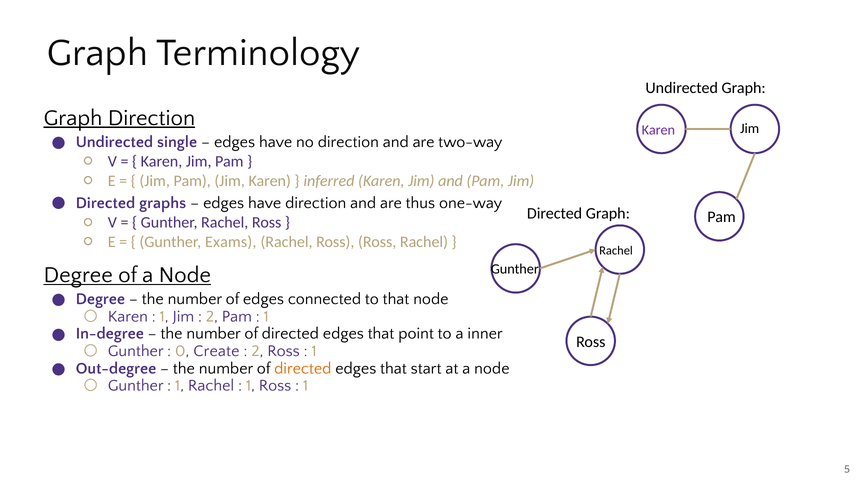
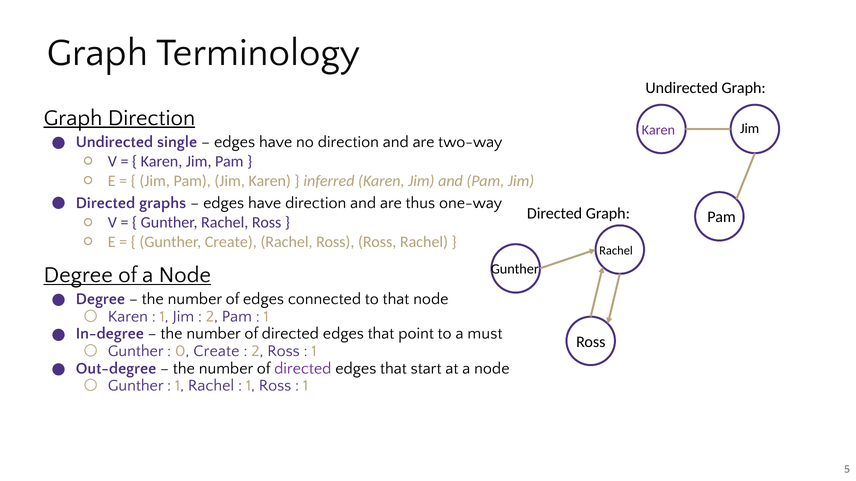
Gunther Exams: Exams -> Create
inner: inner -> must
directed at (303, 369) colour: orange -> purple
